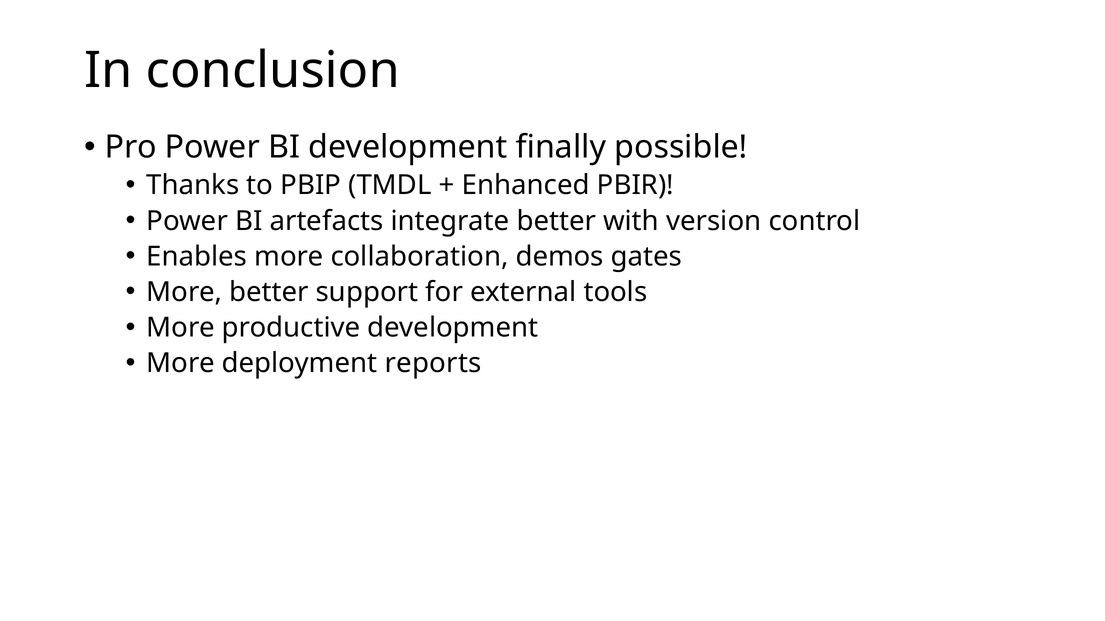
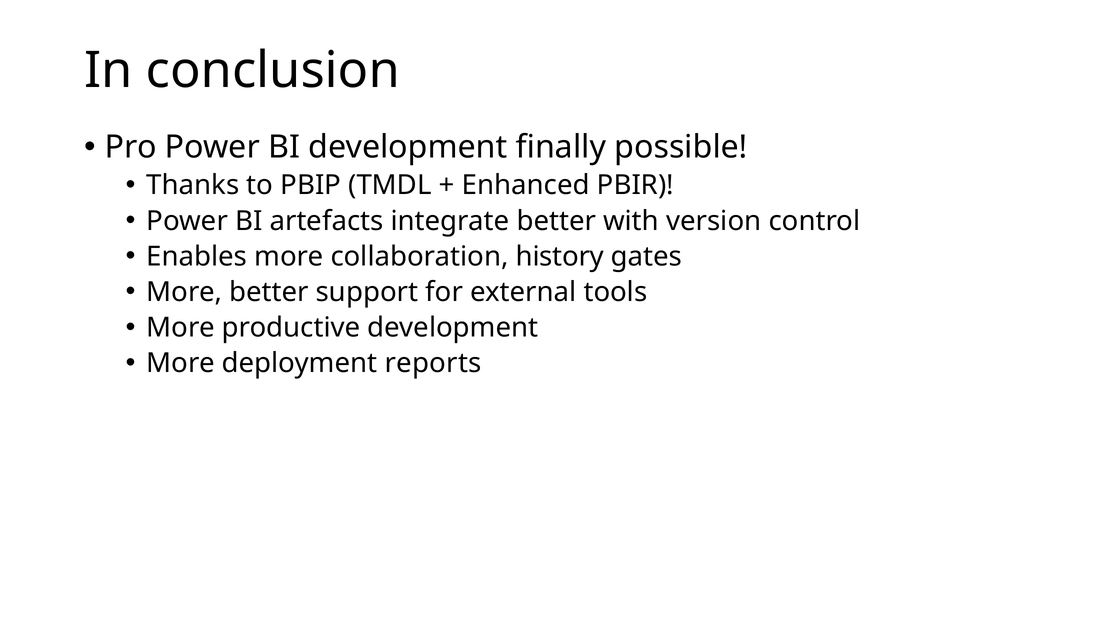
demos: demos -> history
